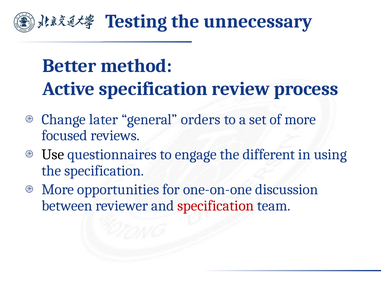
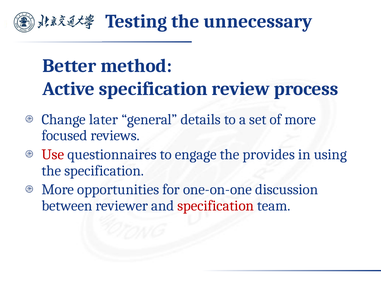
orders: orders -> details
Use colour: black -> red
different: different -> provides
